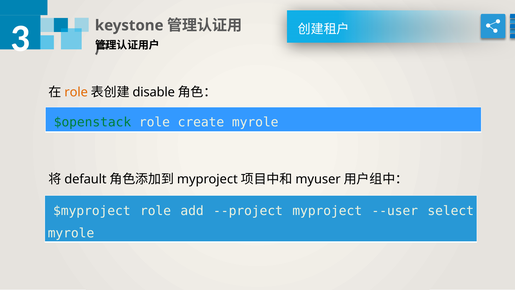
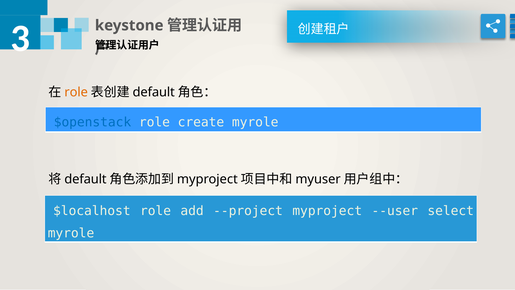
disable at (154, 92): disable -> default
$openstack colour: green -> blue
$myproject: $myproject -> $localhost
